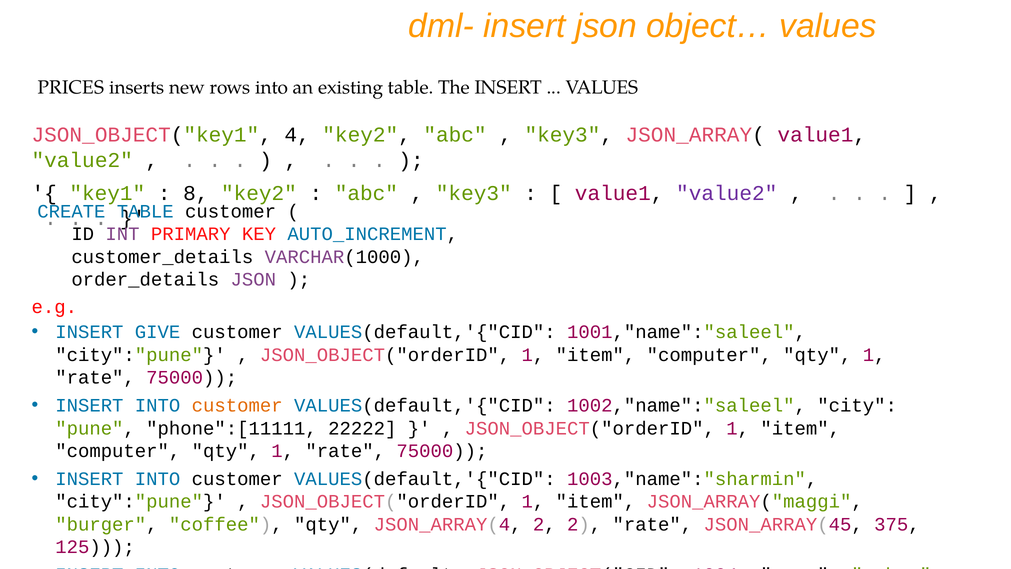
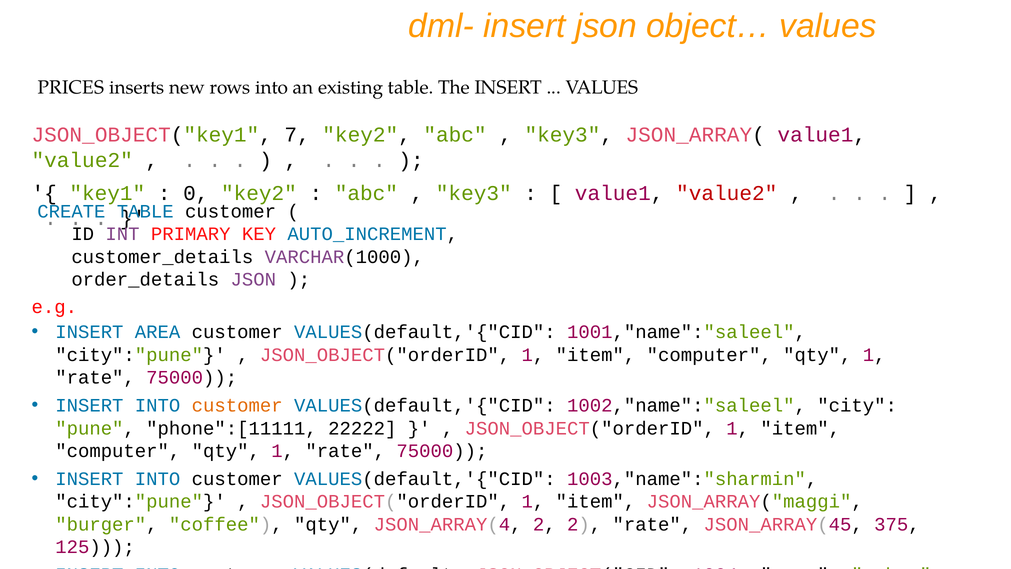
4: 4 -> 7
8: 8 -> 0
value2 at (727, 193) colour: purple -> red
GIVE: GIVE -> AREA
